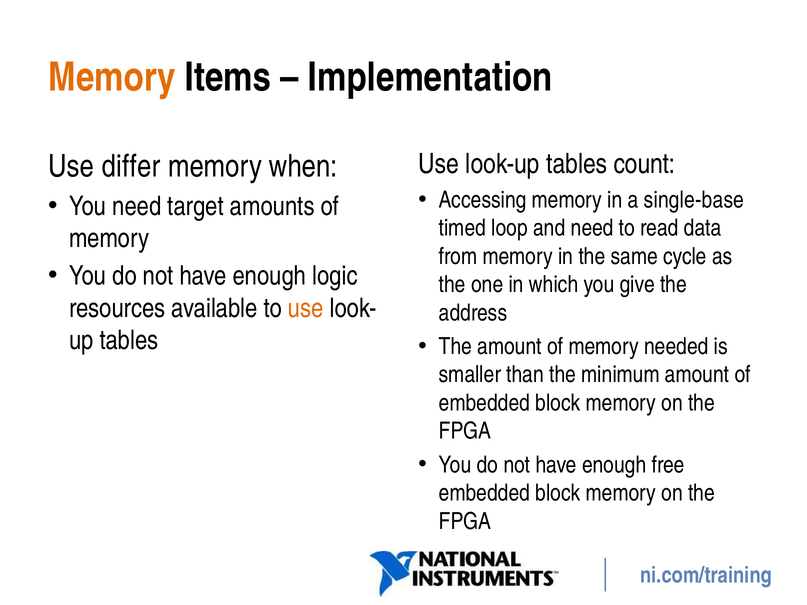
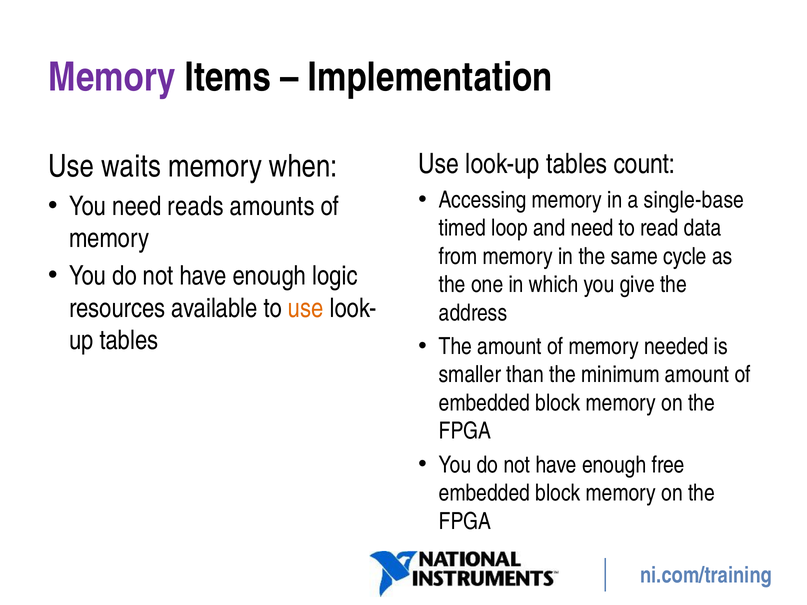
Memory at (112, 77) colour: orange -> purple
differ: differ -> waits
target: target -> reads
